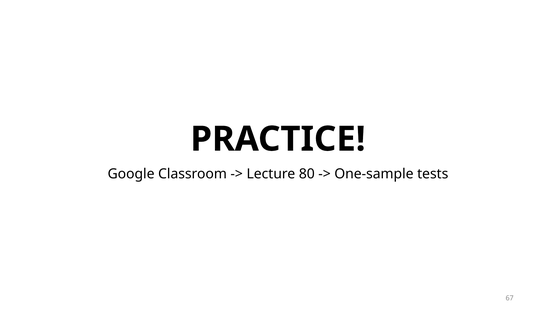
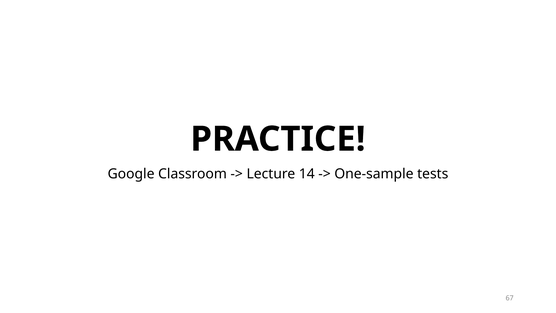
80: 80 -> 14
